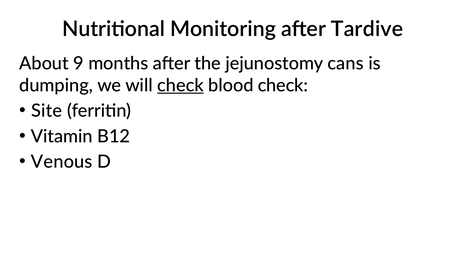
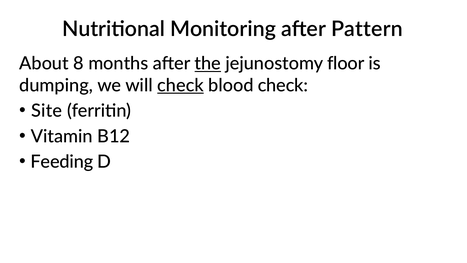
Tardive: Tardive -> Pattern
9: 9 -> 8
the underline: none -> present
cans: cans -> floor
Venous: Venous -> Feeding
